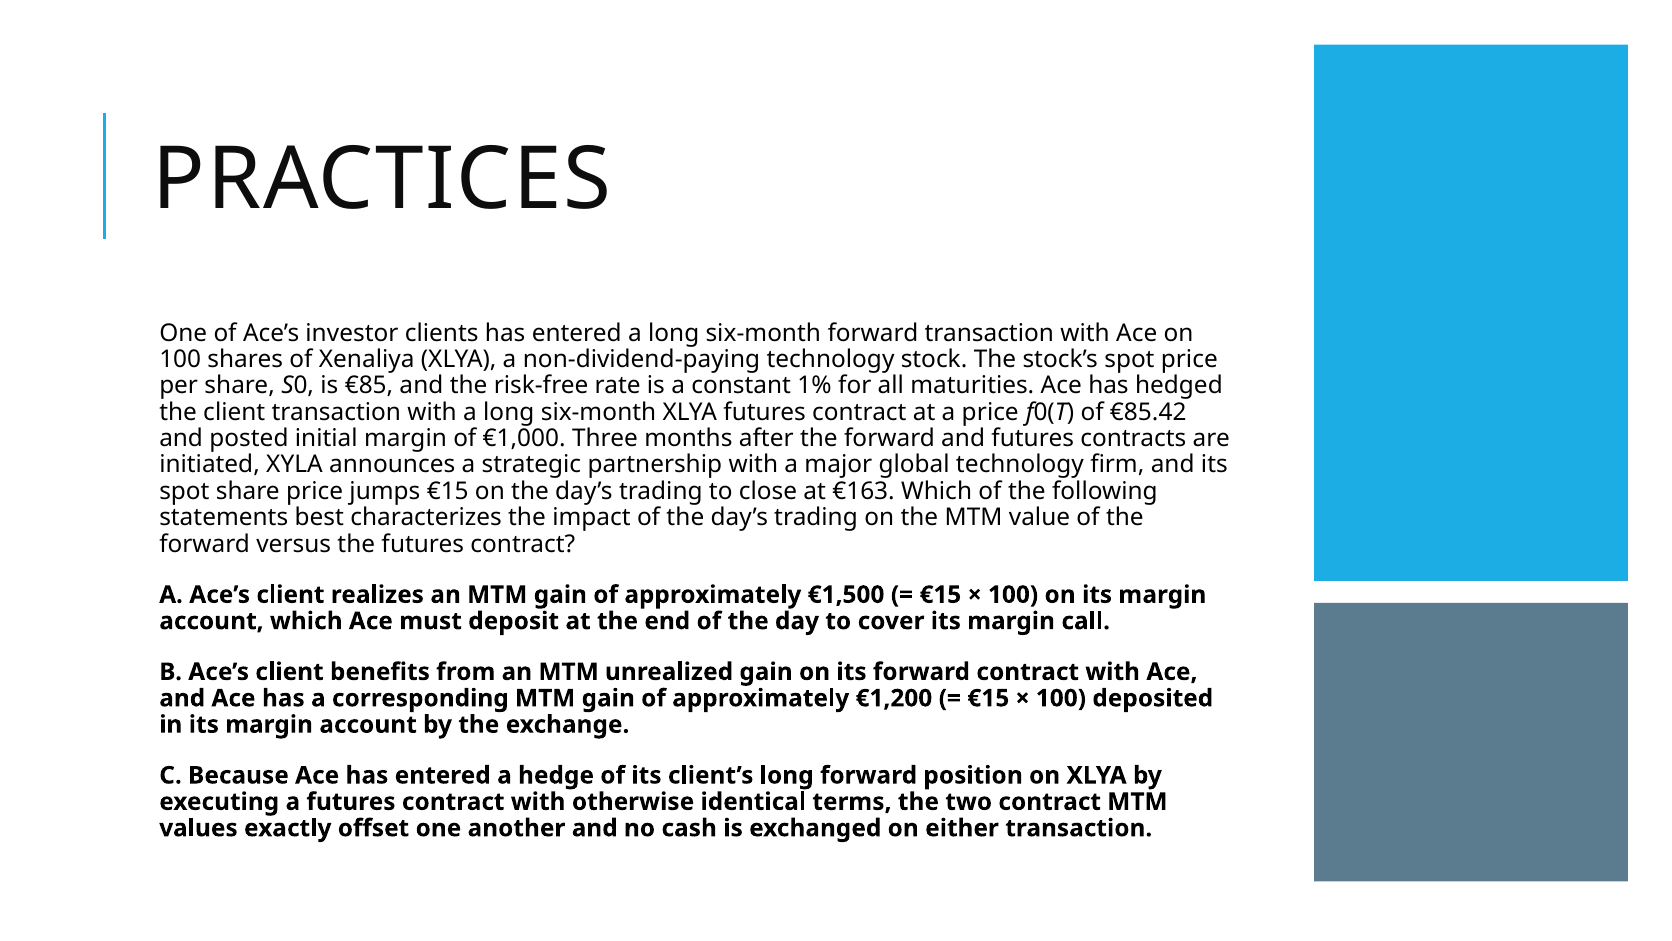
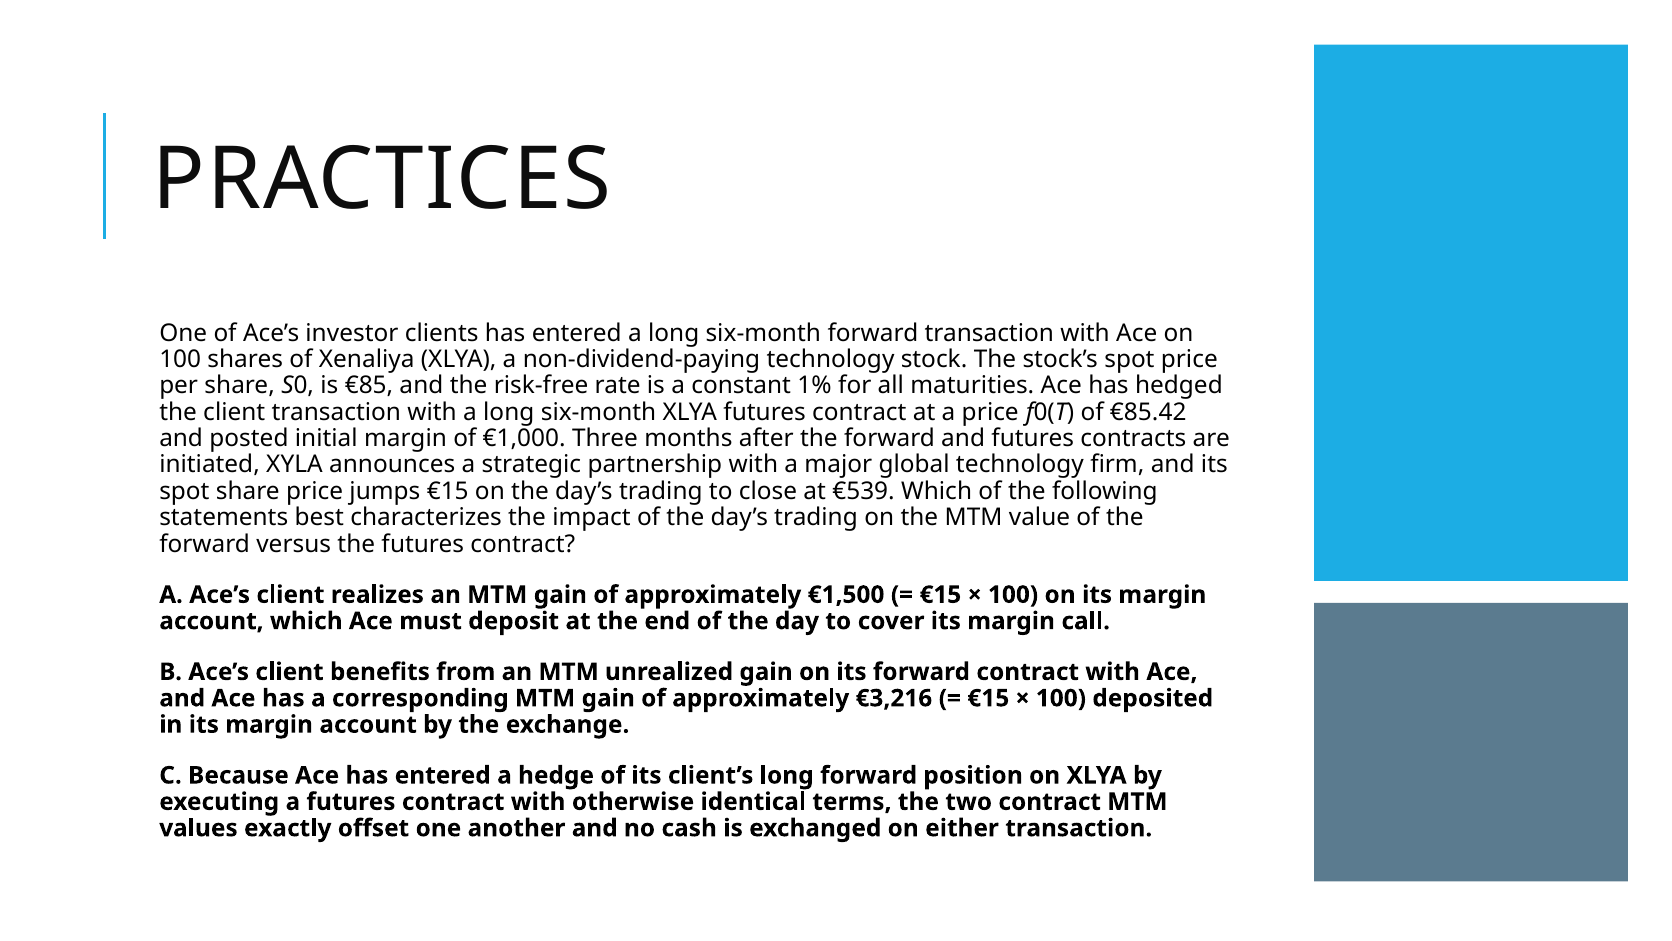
€163: €163 -> €539
€1,200: €1,200 -> €3,216
